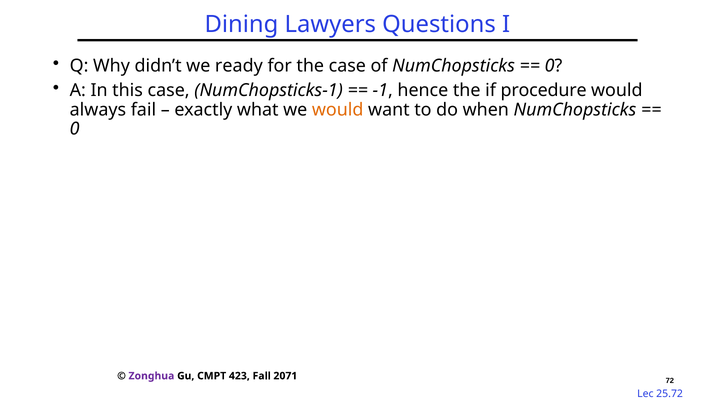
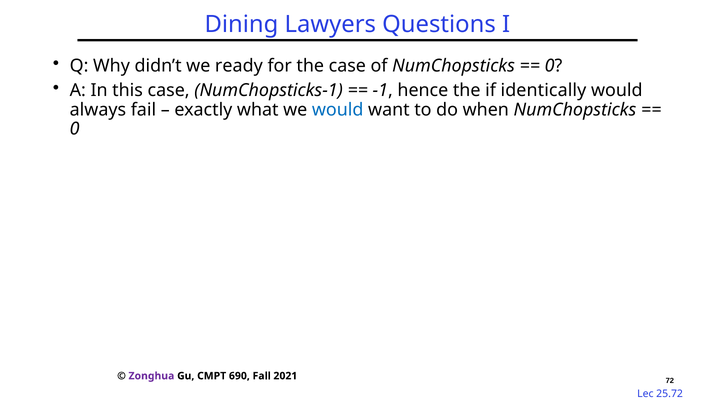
procedure: procedure -> identically
would at (338, 110) colour: orange -> blue
423: 423 -> 690
2071: 2071 -> 2021
